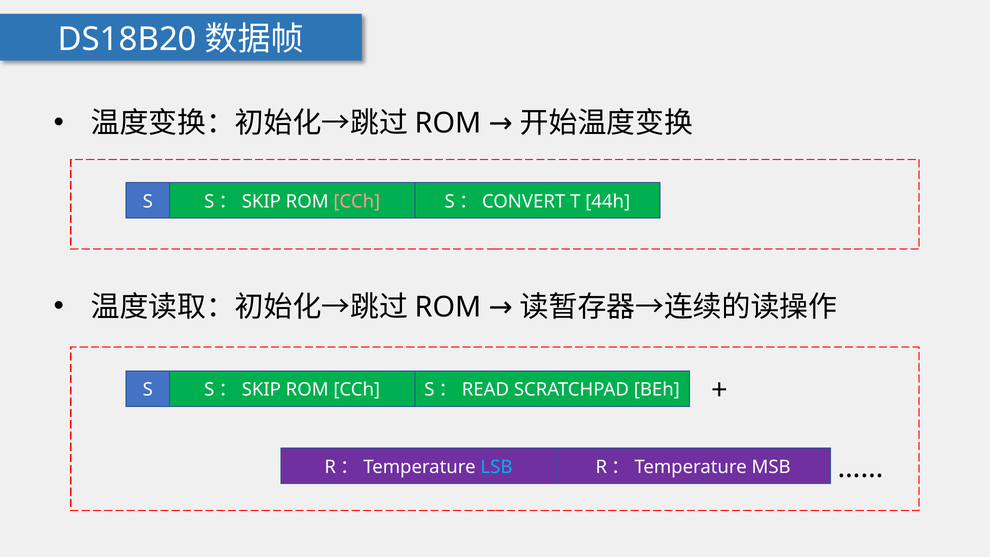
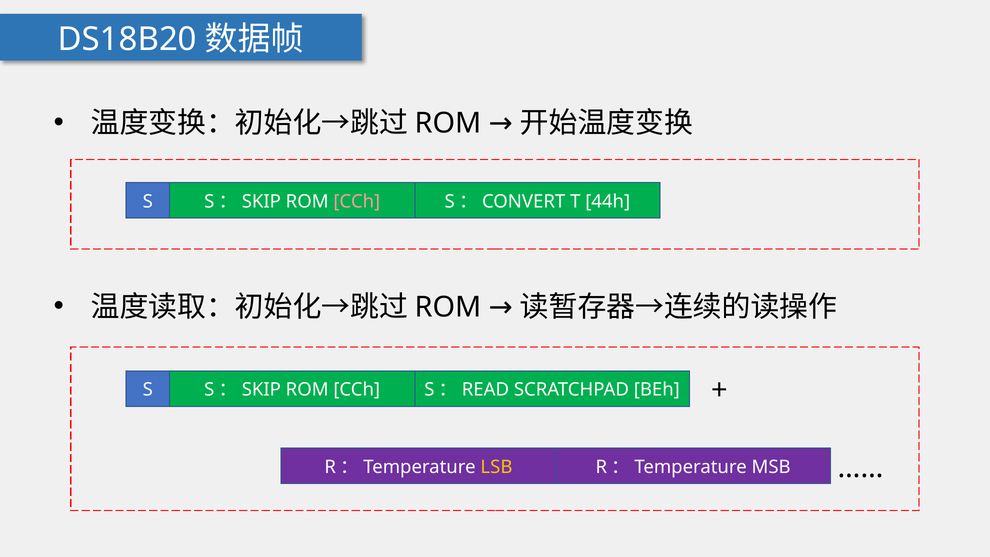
LSB colour: light blue -> yellow
